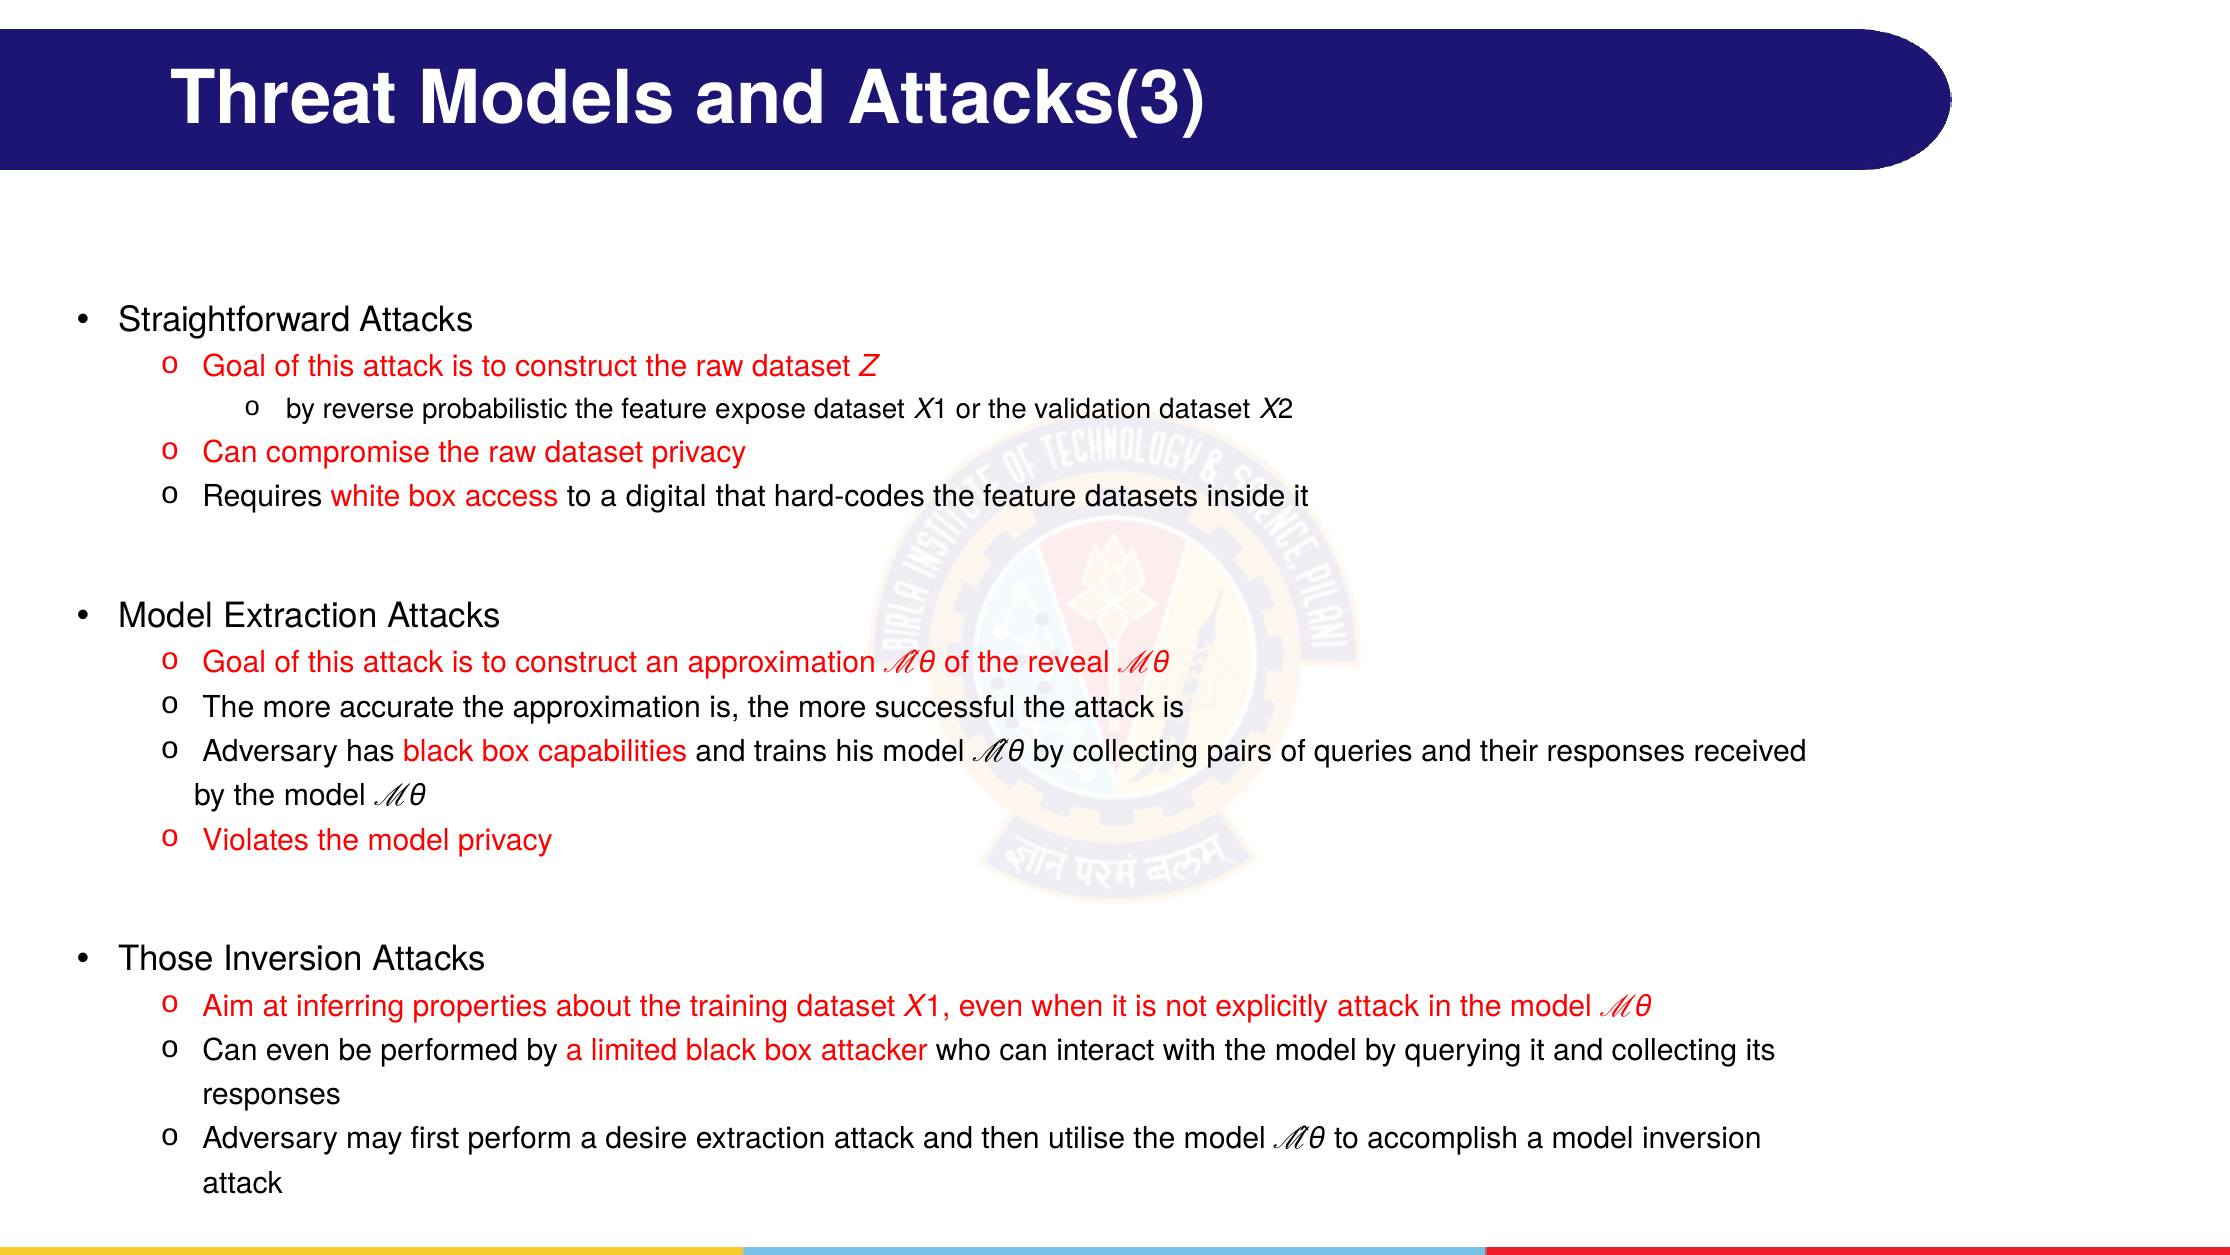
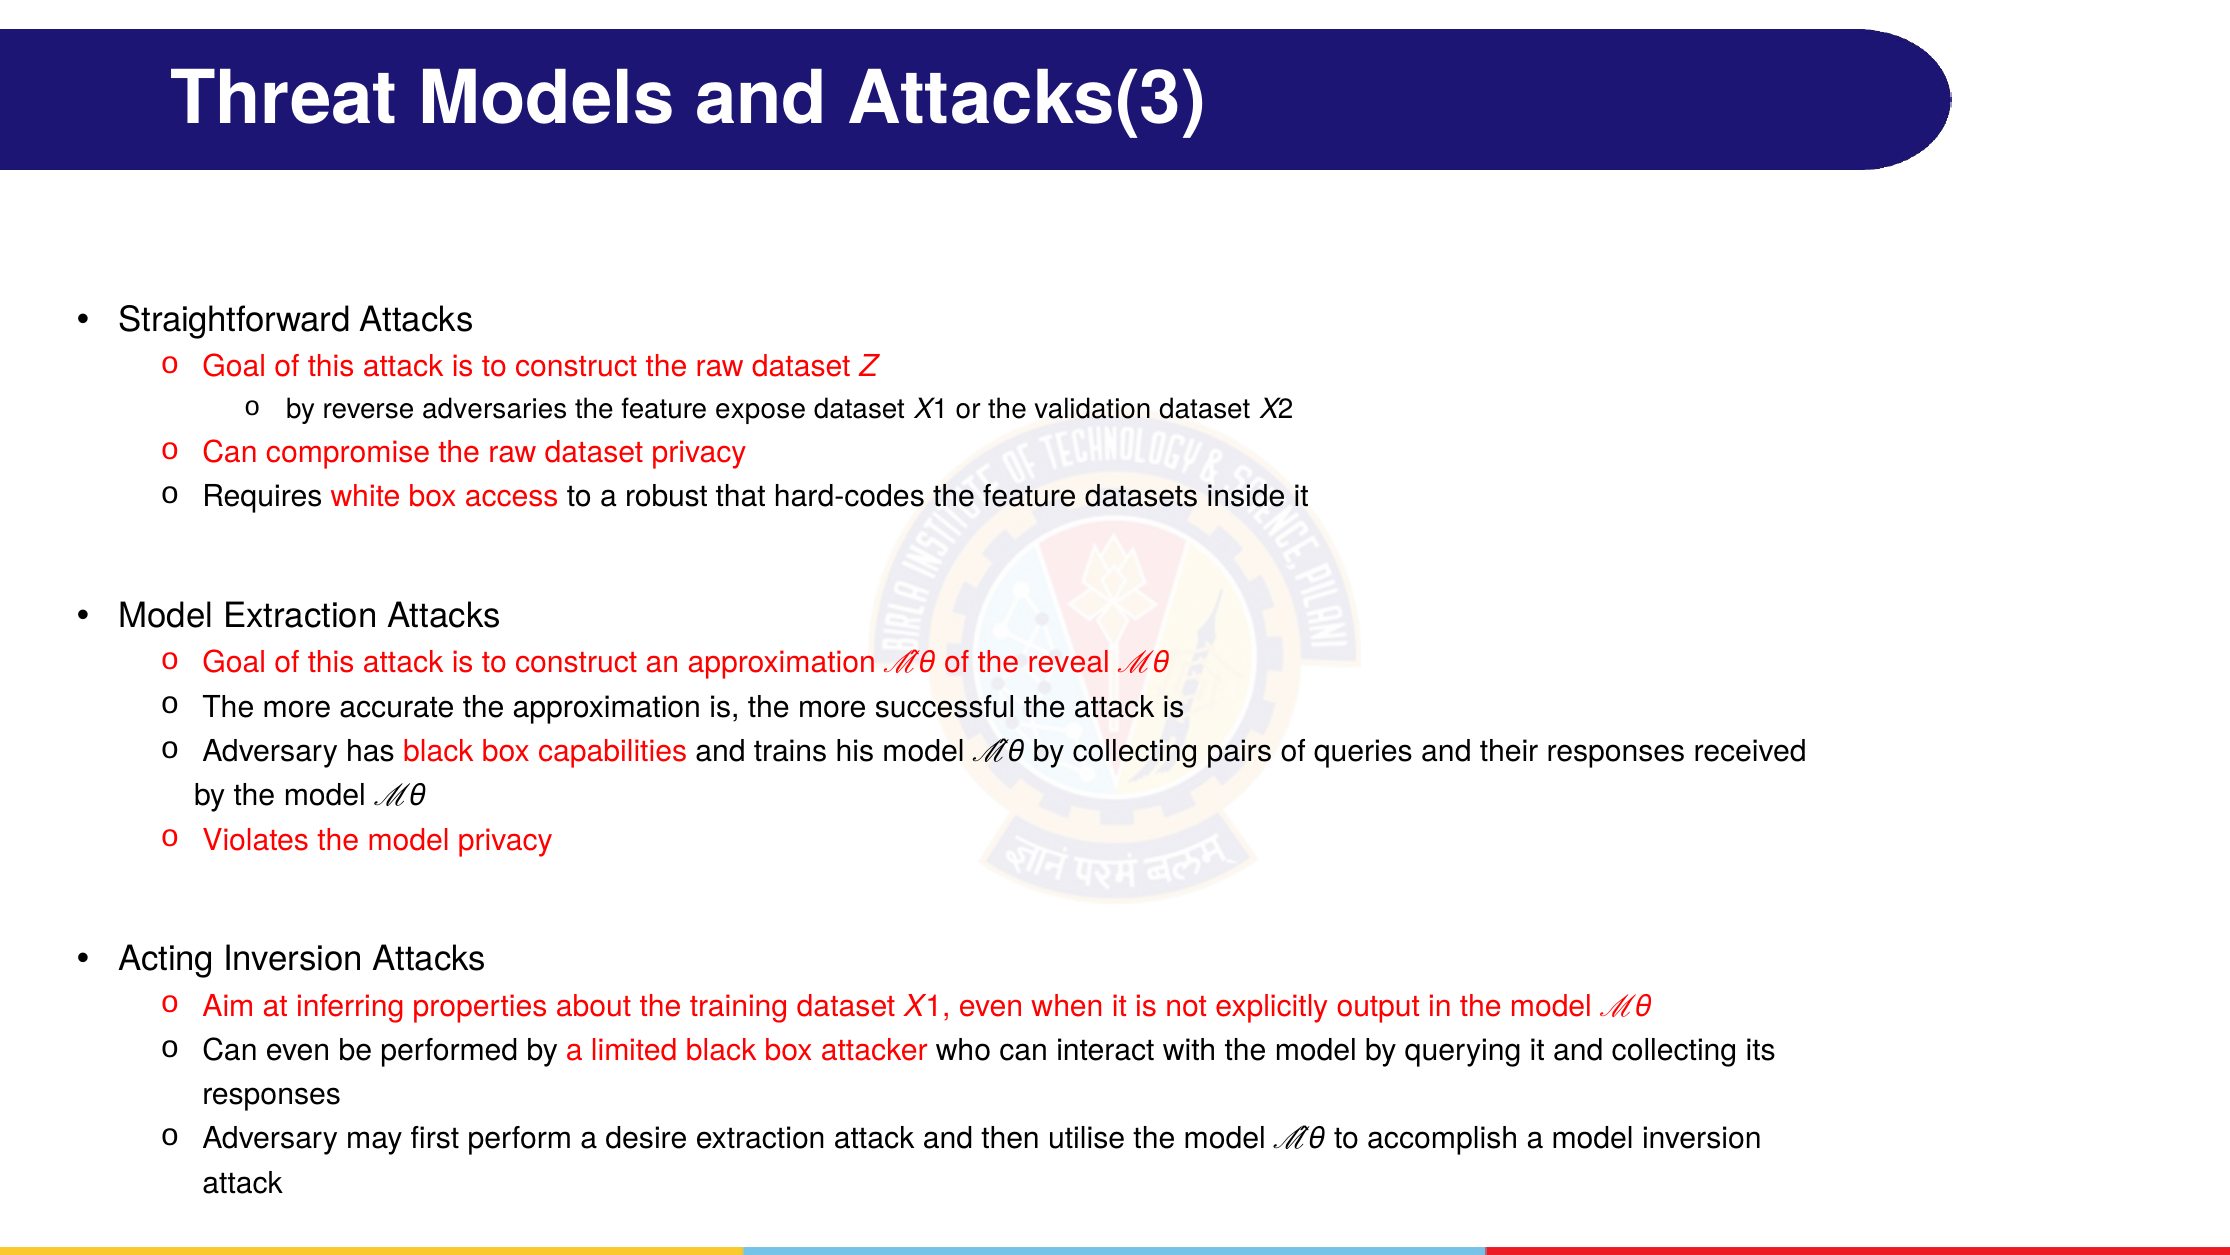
probabilistic: probabilistic -> adversaries
digital: digital -> robust
Those: Those -> Acting
explicitly attack: attack -> output
